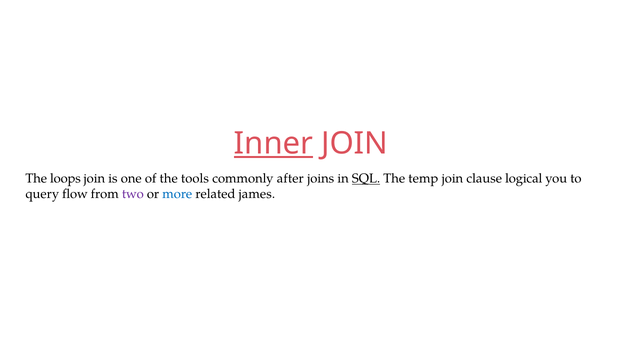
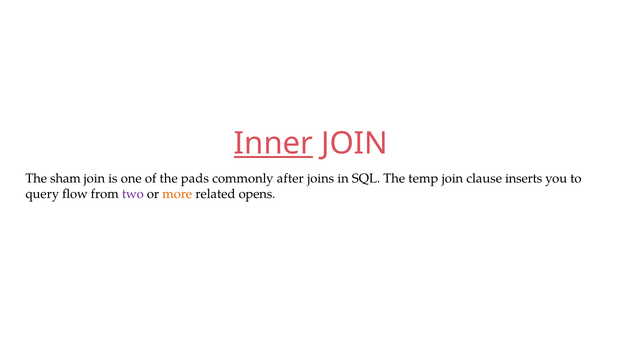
loops: loops -> sham
tools: tools -> pads
SQL underline: present -> none
logical: logical -> inserts
more colour: blue -> orange
james: james -> opens
